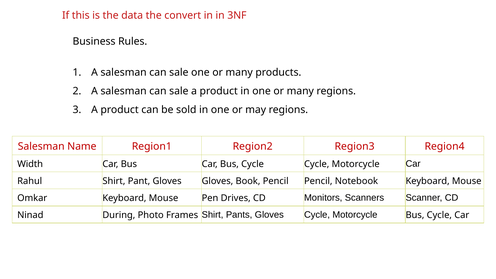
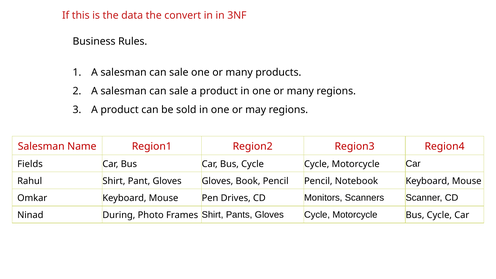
Width: Width -> Fields
